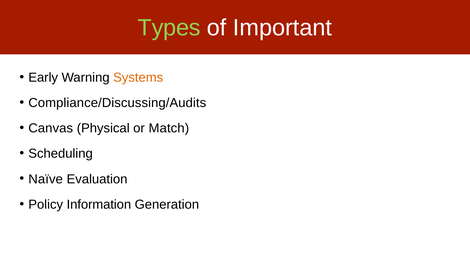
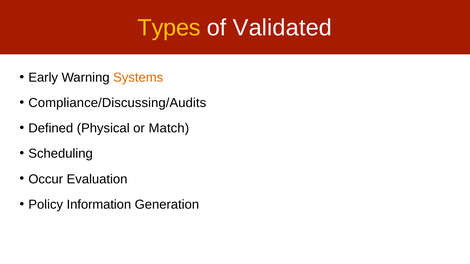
Types colour: light green -> yellow
Important: Important -> Validated
Canvas: Canvas -> Defined
Naïve: Naïve -> Occur
